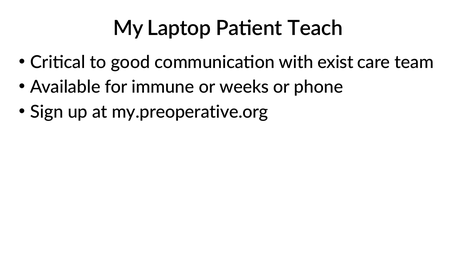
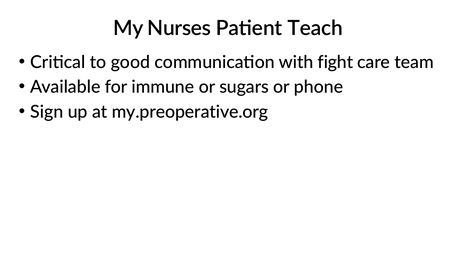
Laptop: Laptop -> Nurses
exist: exist -> fight
weeks: weeks -> sugars
